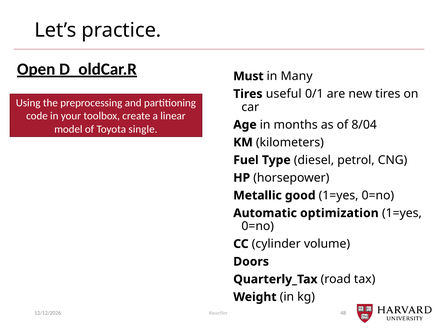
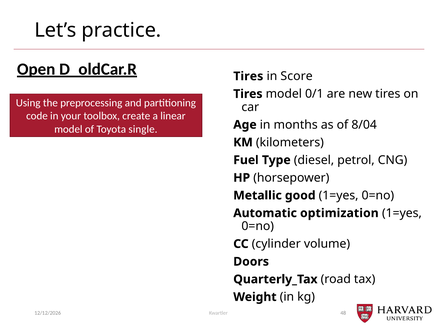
Must at (248, 76): Must -> Tires
Many: Many -> Score
Tires useful: useful -> model
